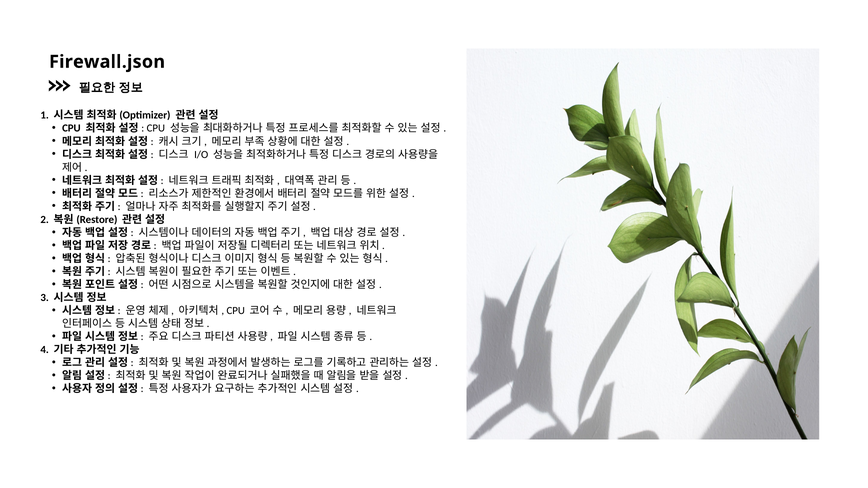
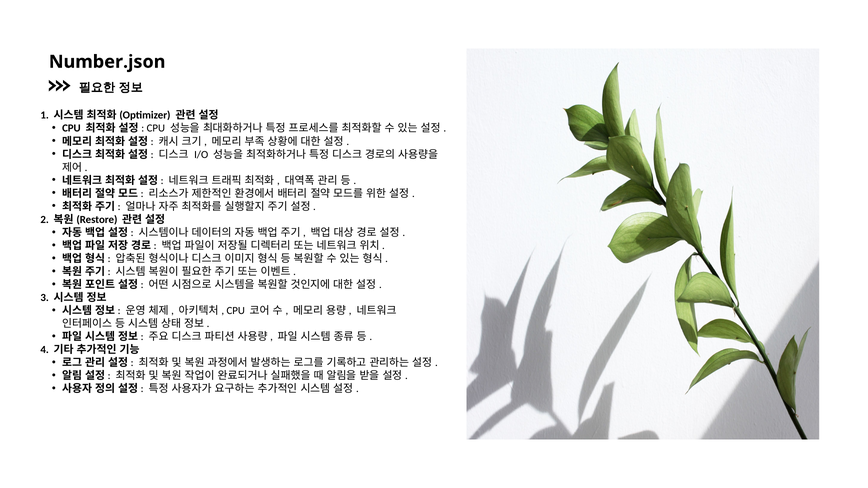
Firewall.json: Firewall.json -> Number.json
